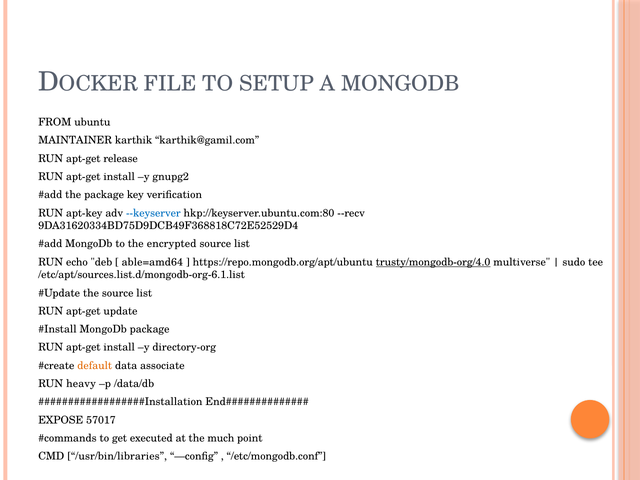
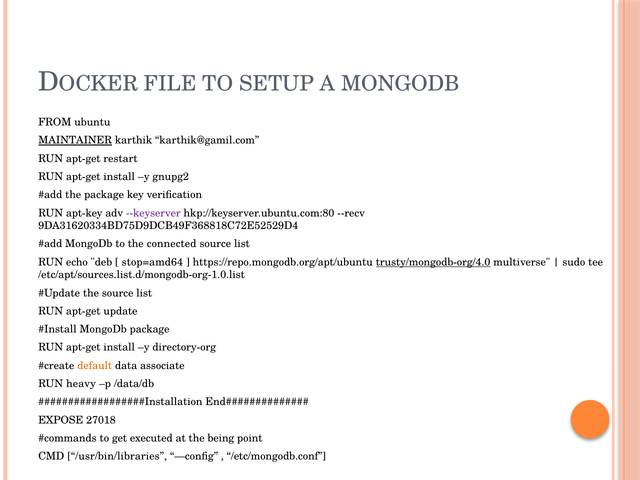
MAINTAINER underline: none -> present
release: release -> restart
--keyserver colour: blue -> purple
encrypted: encrypted -> connected
able=amd64: able=amd64 -> stop=amd64
/etc/apt/sources.list.d/mongodb-org-6.1.list: /etc/apt/sources.list.d/mongodb-org-6.1.list -> /etc/apt/sources.list.d/mongodb-org-1.0.list
57017: 57017 -> 27018
much: much -> being
